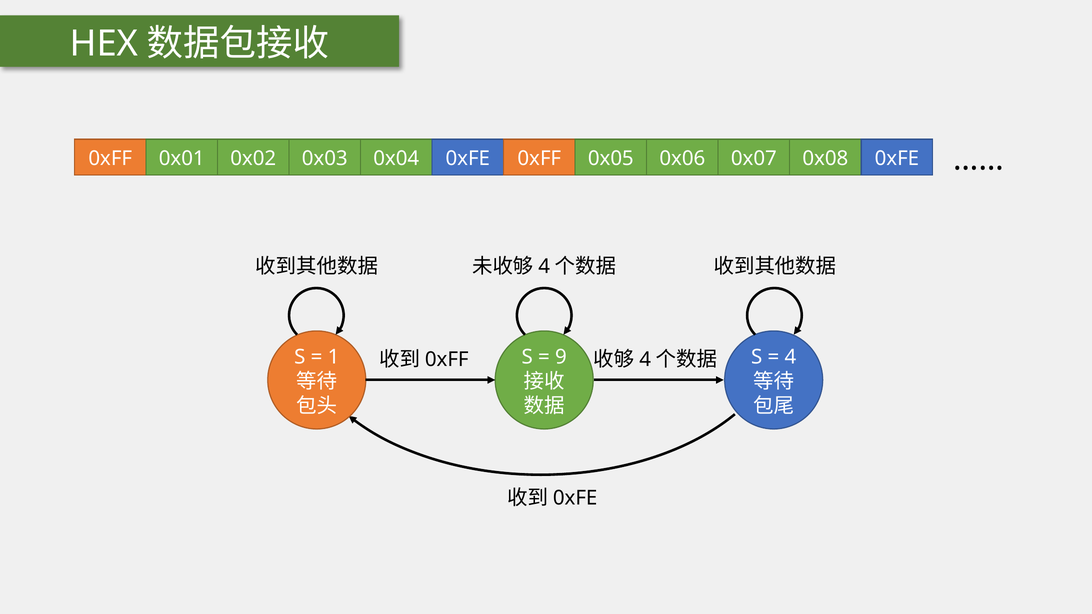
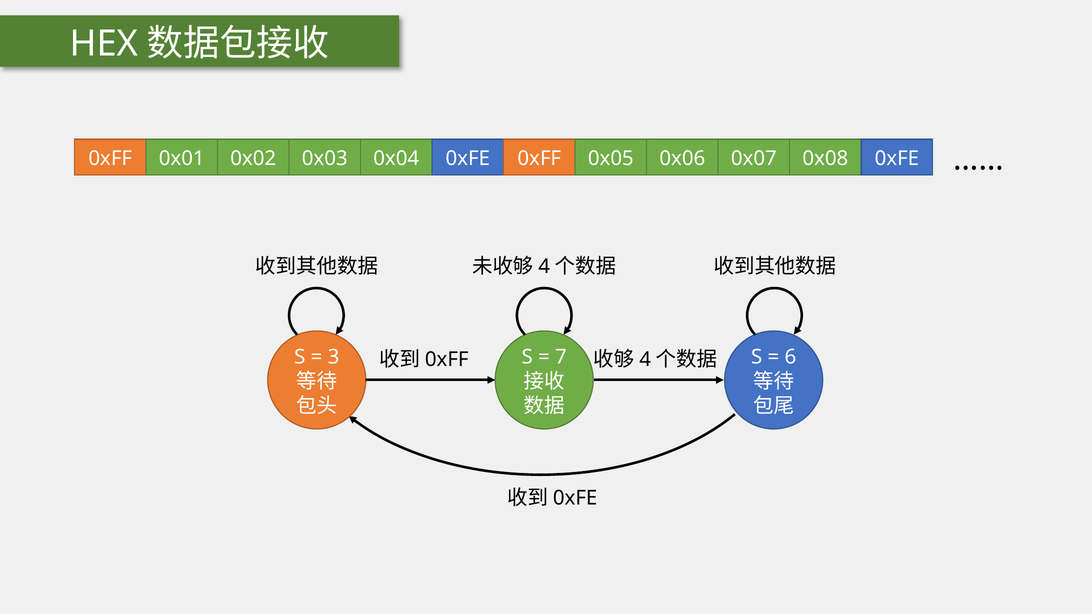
1: 1 -> 3
9: 9 -> 7
4: 4 -> 6
